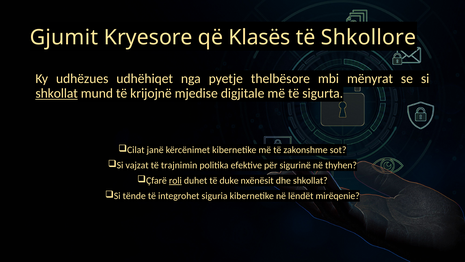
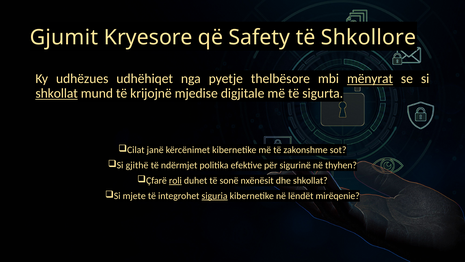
Klasës: Klasës -> Safety
mënyrat underline: none -> present
vajzat: vajzat -> gjithë
trajnimin: trajnimin -> ndërmjet
duke: duke -> sonë
tënde: tënde -> mjete
siguria underline: none -> present
